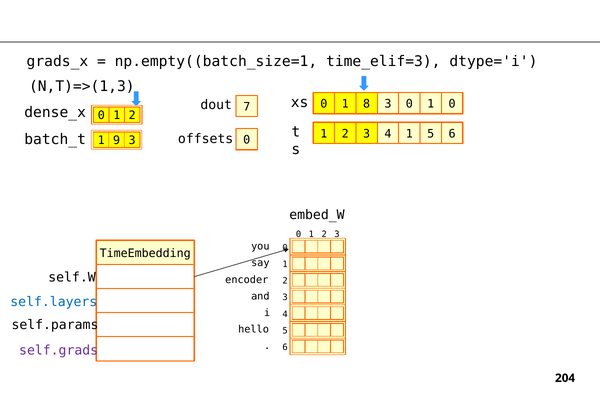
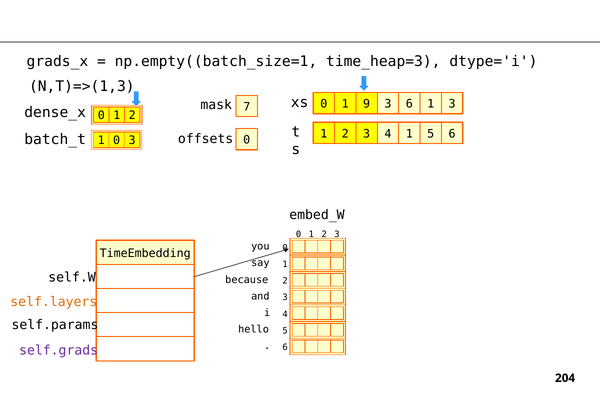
time_elif=3: time_elif=3 -> time_heap=3
8: 8 -> 9
0 at (409, 104): 0 -> 6
1 0: 0 -> 3
dout: dout -> mask
1 9: 9 -> 0
encoder: encoder -> because
self.layers colour: blue -> orange
